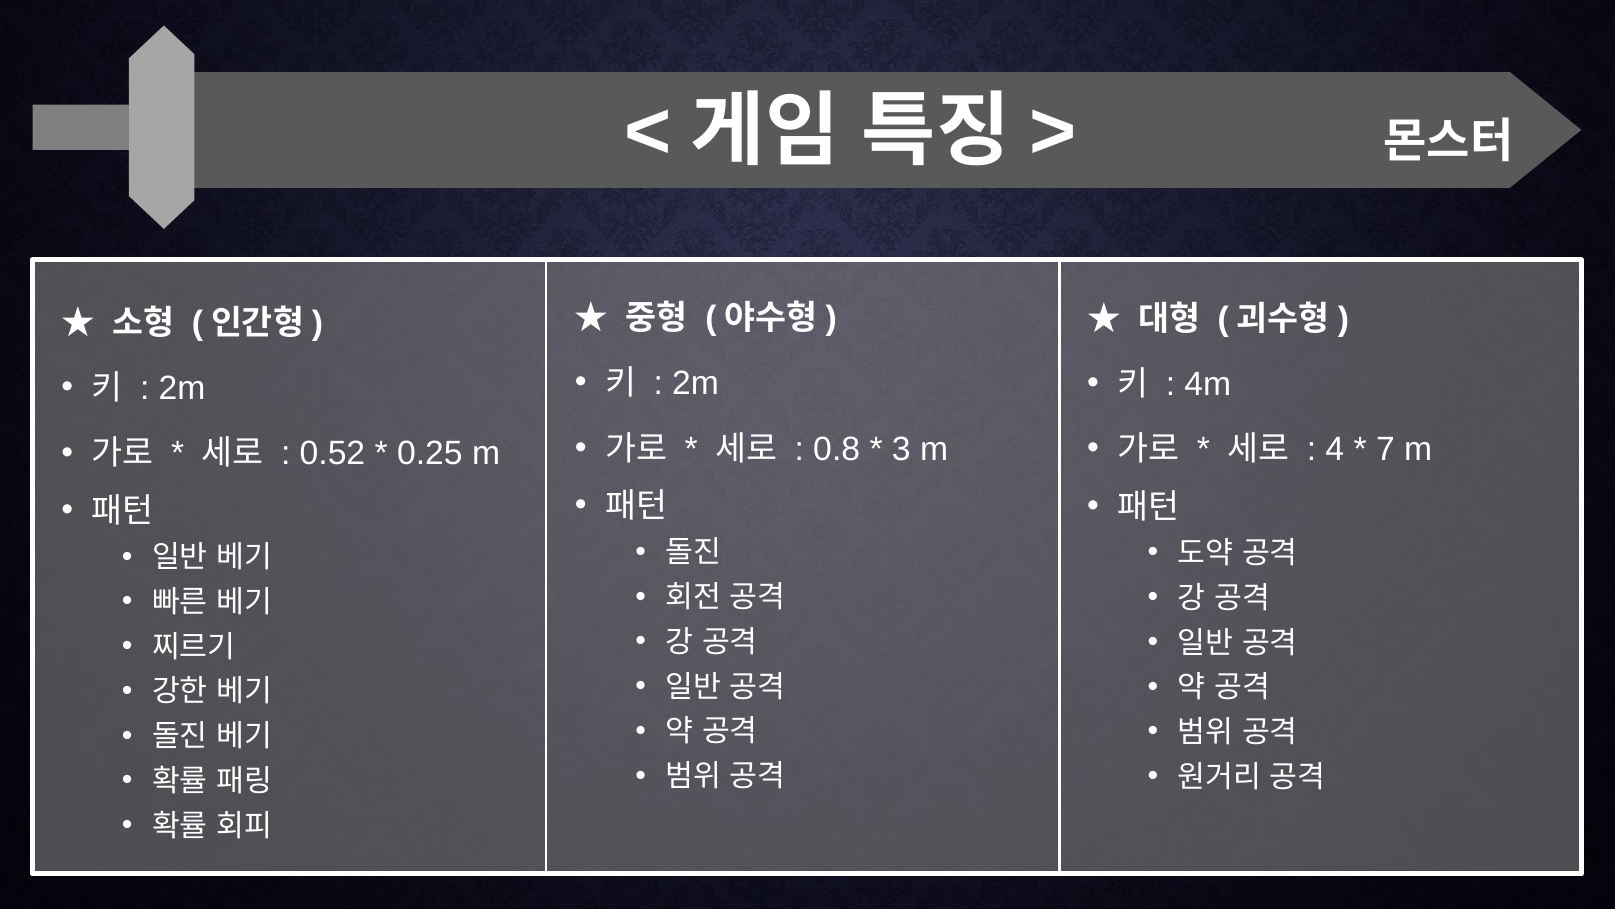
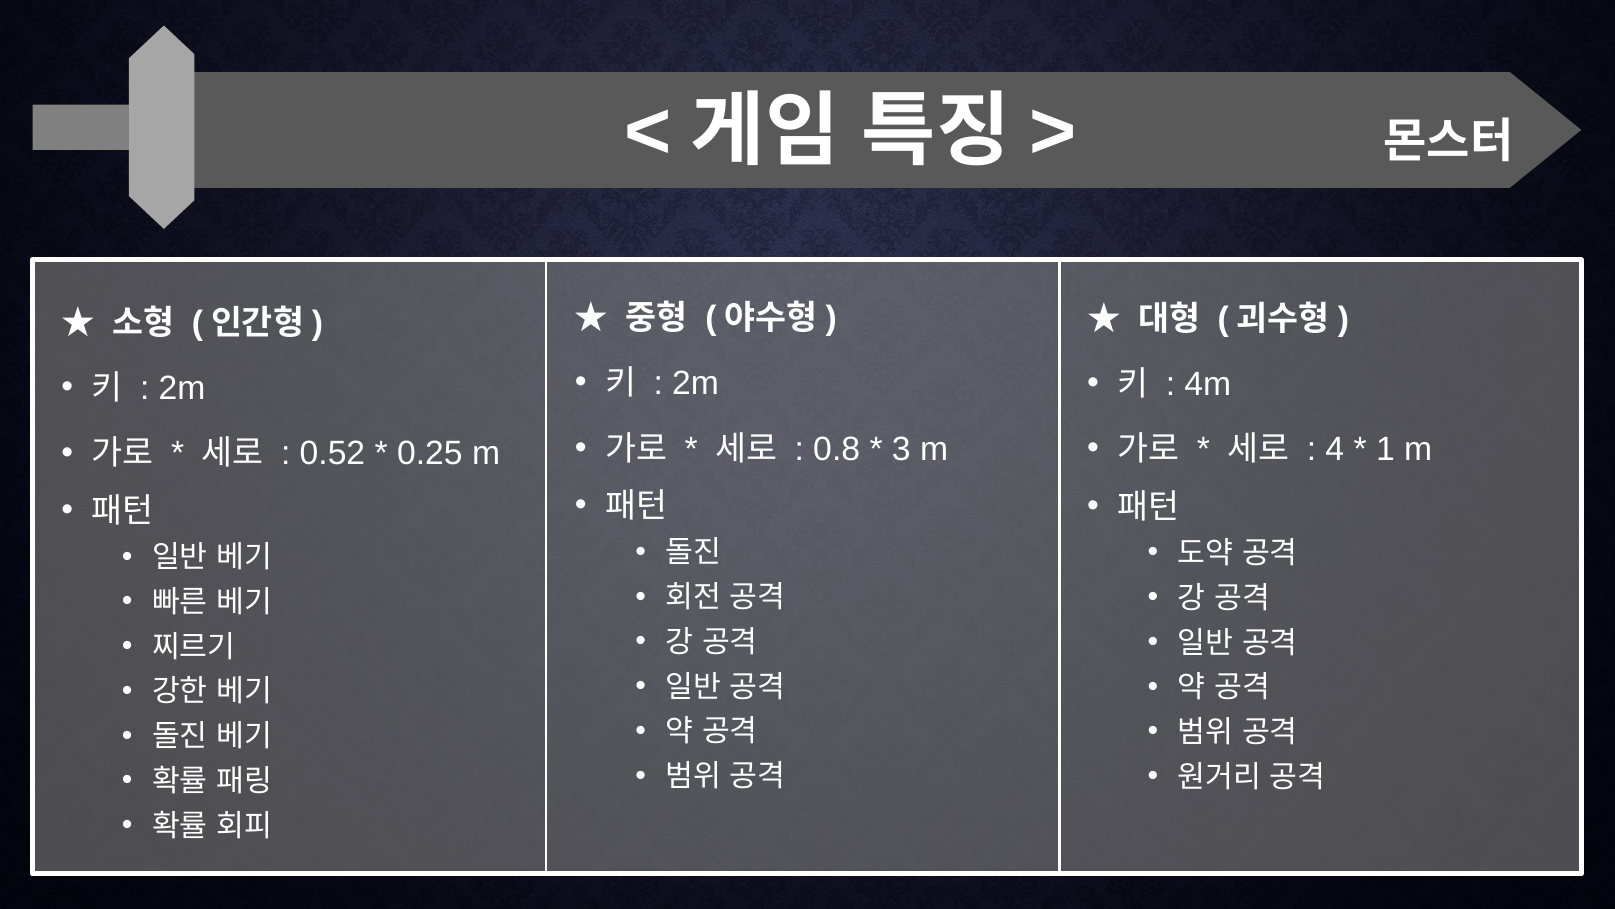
7: 7 -> 1
